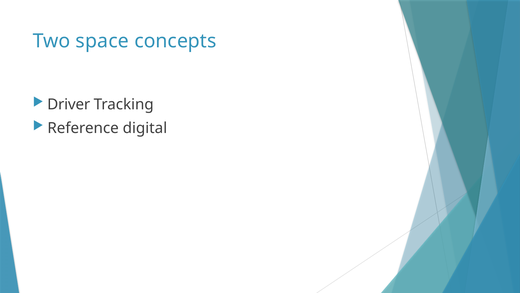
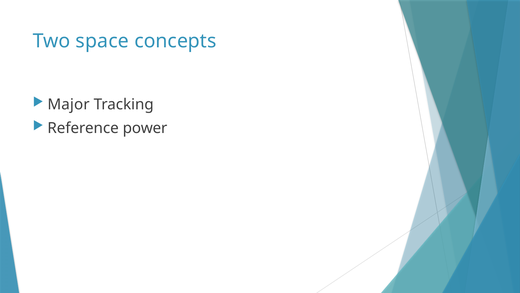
Driver: Driver -> Major
digital: digital -> power
